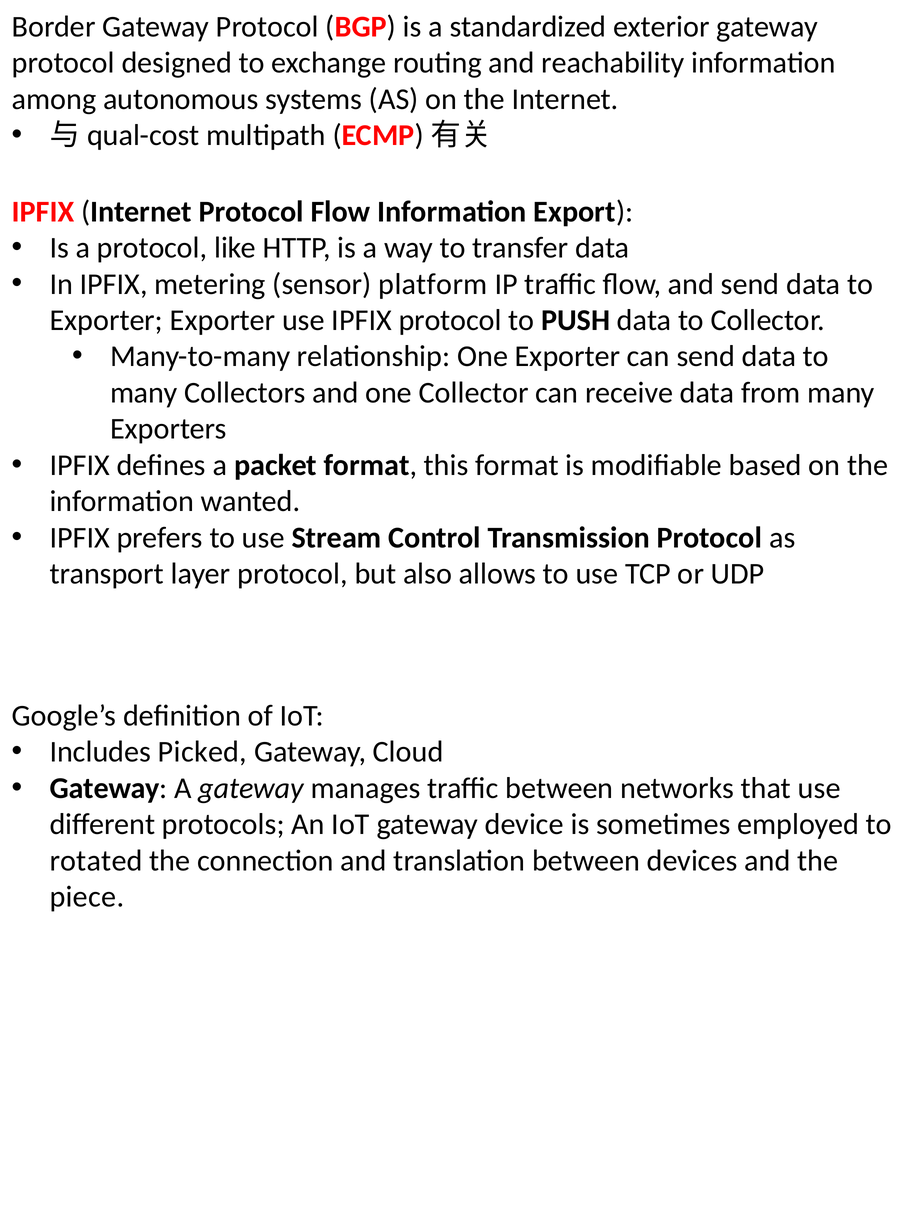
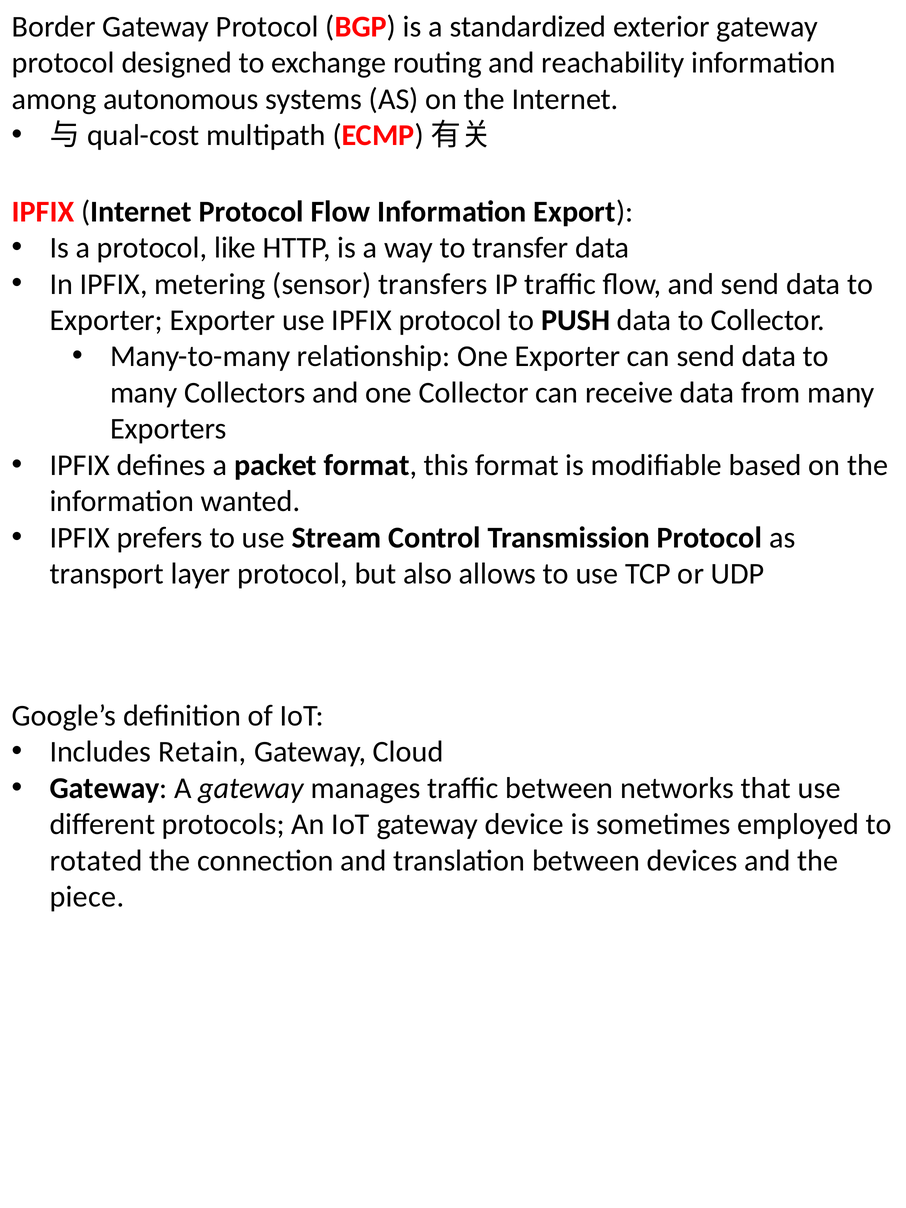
platform: platform -> transfers
Picked: Picked -> Retain
